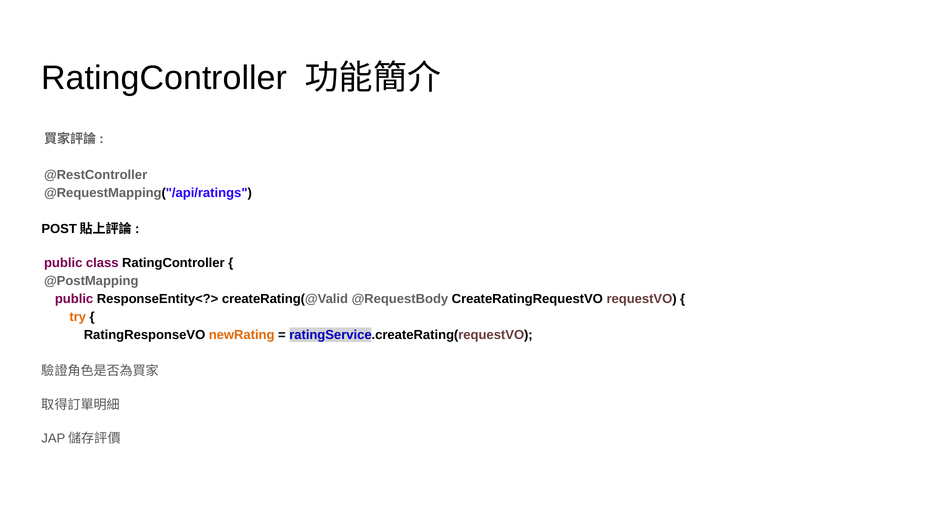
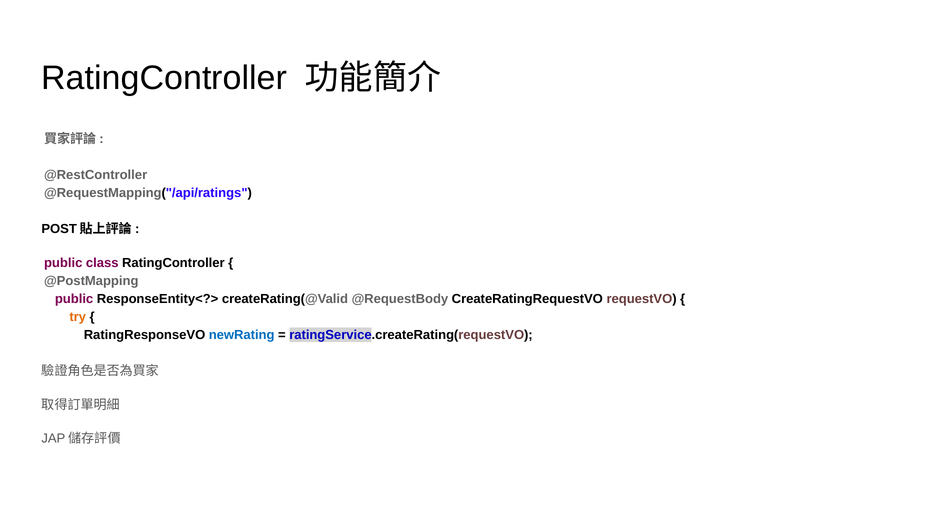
newRating colour: orange -> blue
